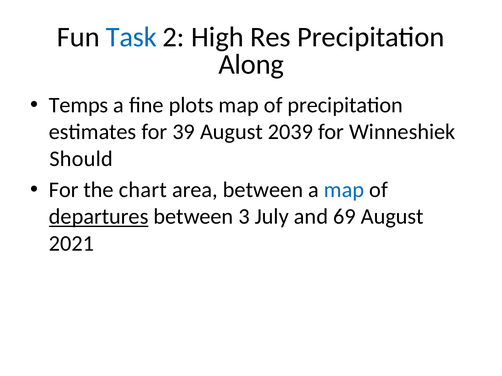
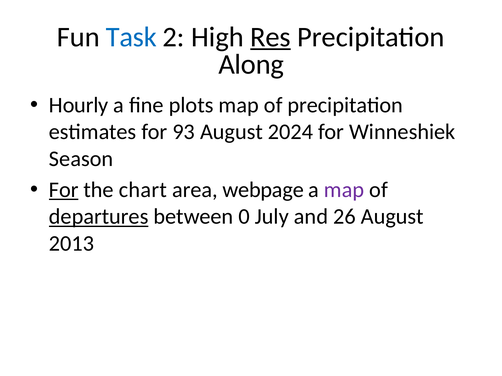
Res underline: none -> present
Temps: Temps -> Hourly
39: 39 -> 93
2039: 2039 -> 2024
Should: Should -> Season
For at (64, 190) underline: none -> present
area between: between -> webpage
map at (344, 190) colour: blue -> purple
3: 3 -> 0
69: 69 -> 26
2021: 2021 -> 2013
